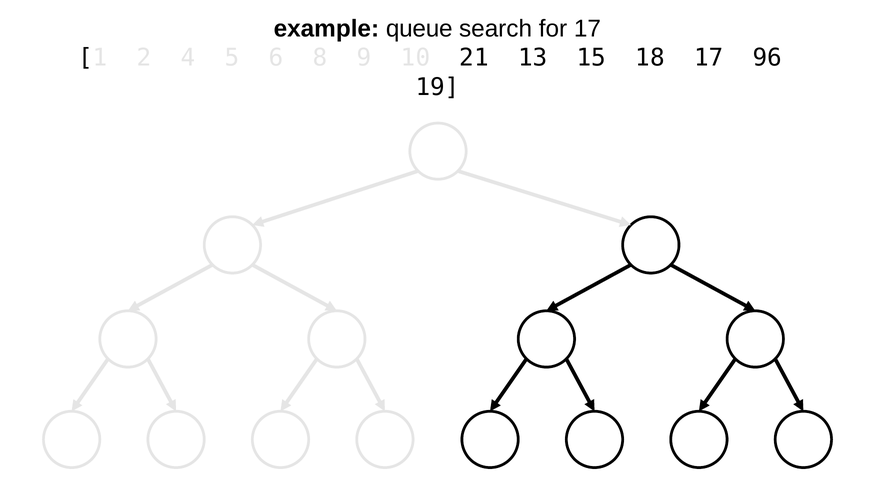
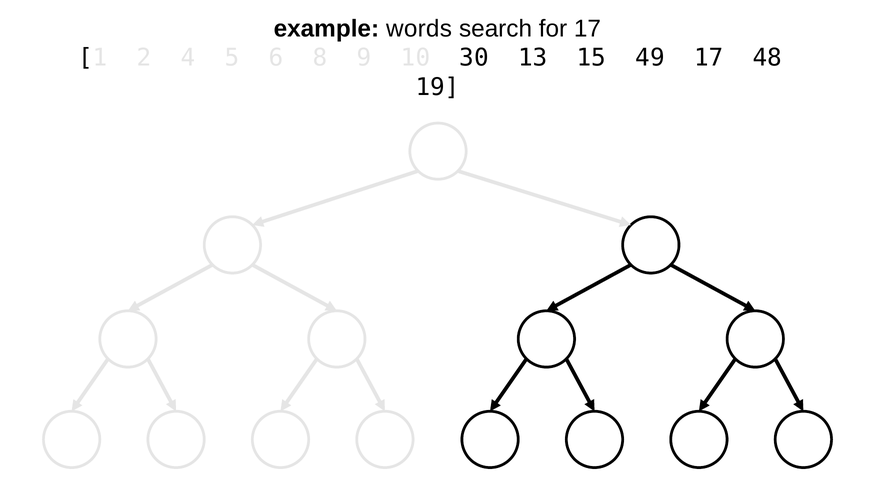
queue: queue -> words
21: 21 -> 30
18: 18 -> 49
96: 96 -> 48
